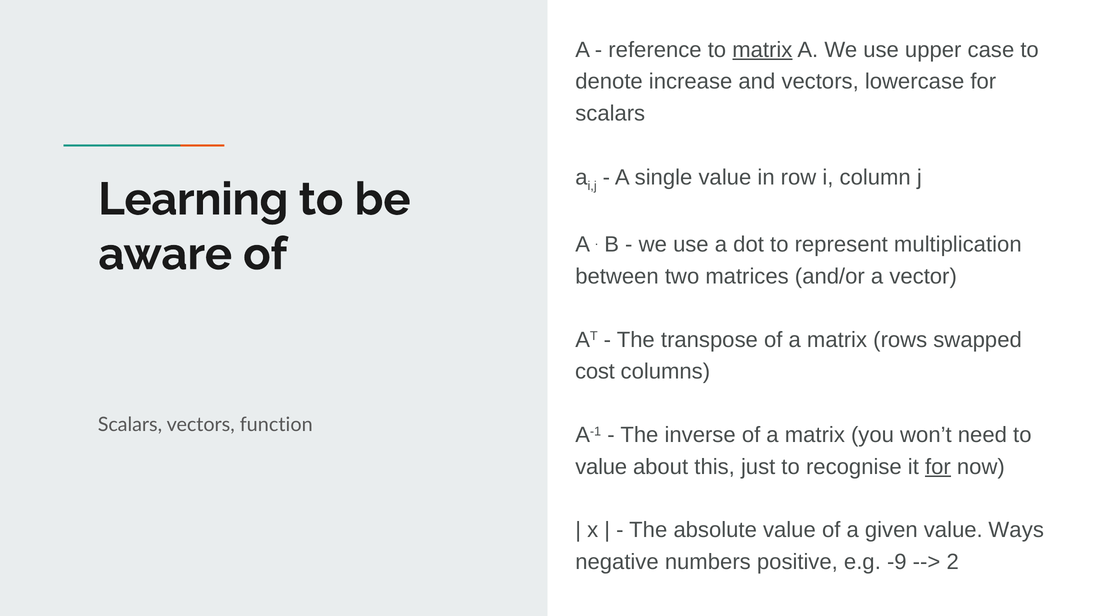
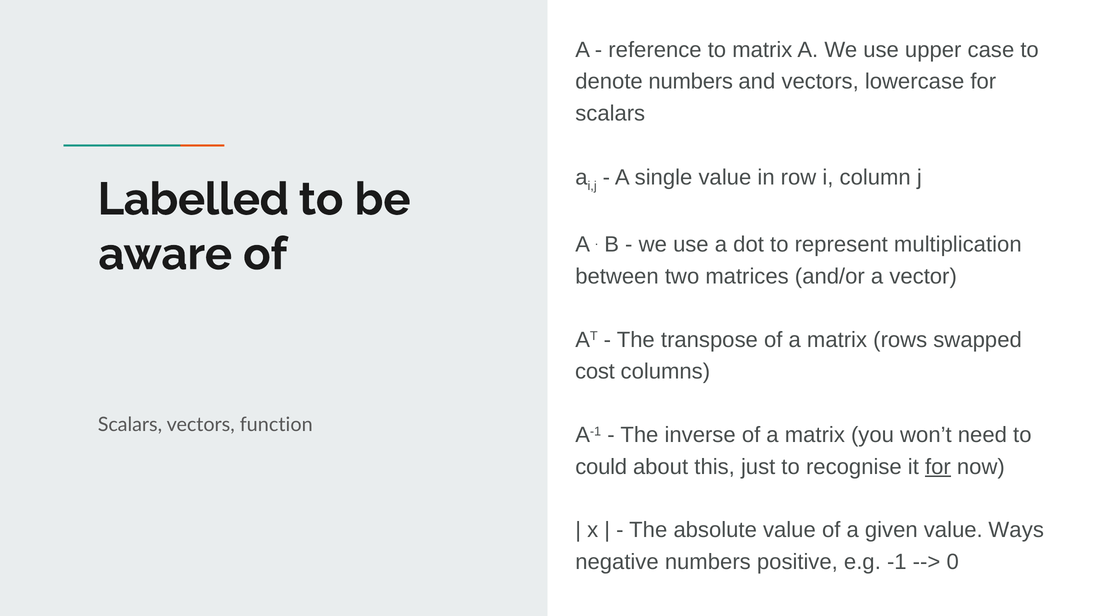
matrix at (762, 50) underline: present -> none
denote increase: increase -> numbers
Learning: Learning -> Labelled
value at (601, 467): value -> could
-9: -9 -> -1
2: 2 -> 0
